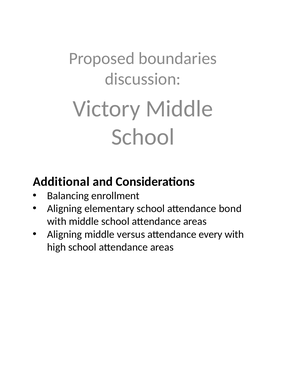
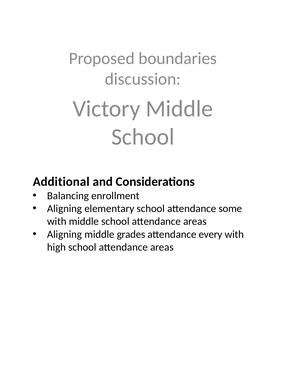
bond: bond -> some
versus: versus -> grades
